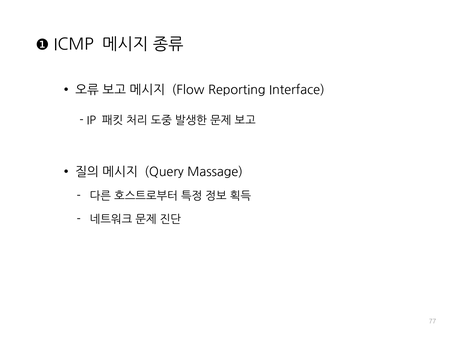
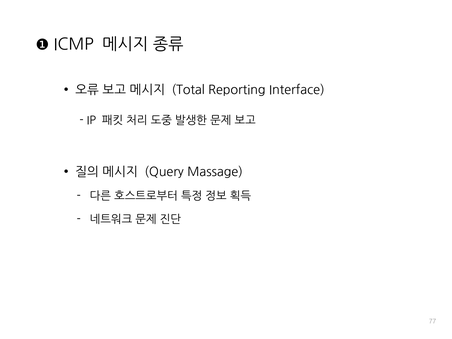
Flow: Flow -> Total
